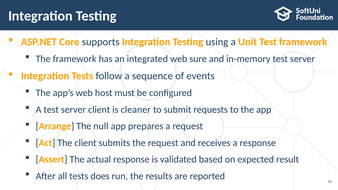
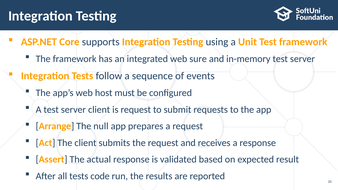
is cleaner: cleaner -> request
does: does -> code
